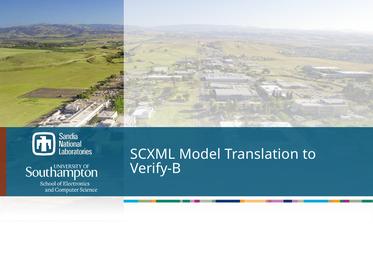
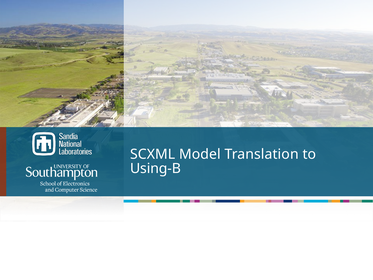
Verify-B: Verify-B -> Using-B
